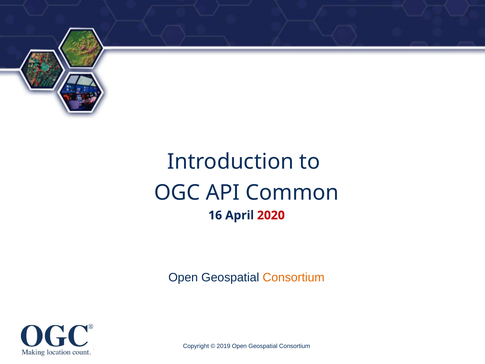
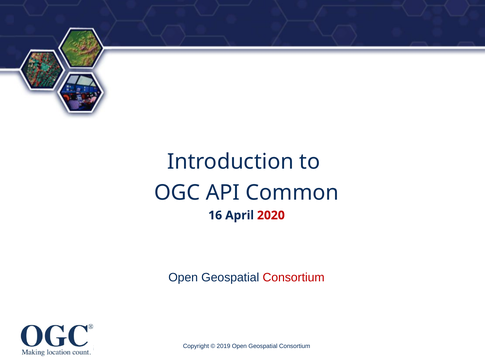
Consortium at (294, 277) colour: orange -> red
